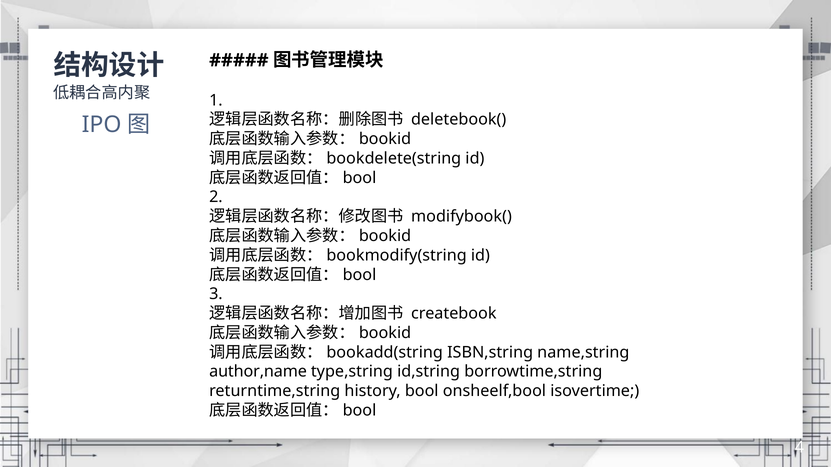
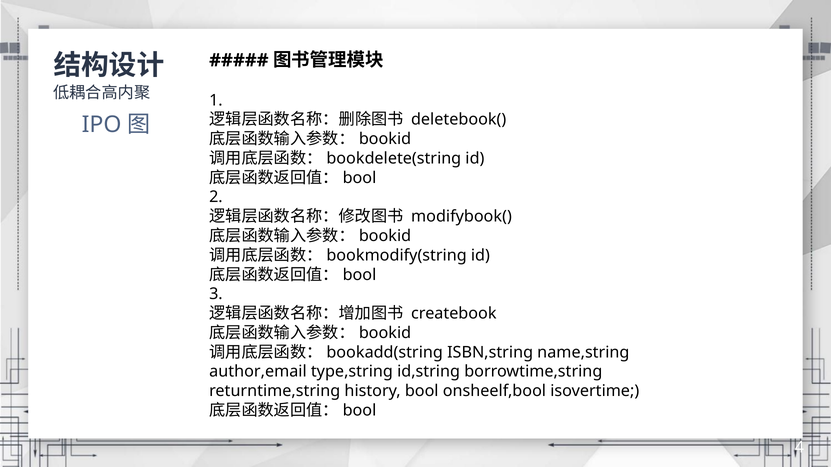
author,name: author,name -> author,email
